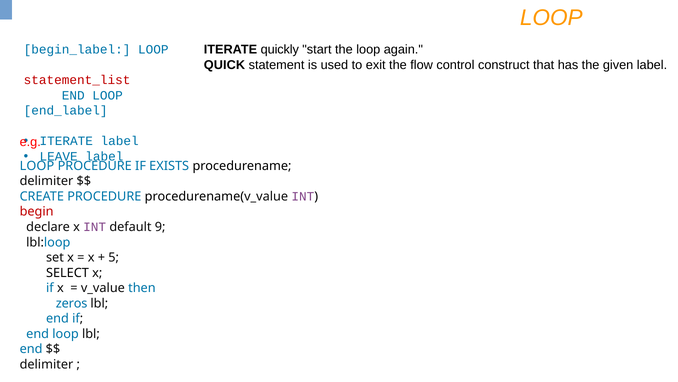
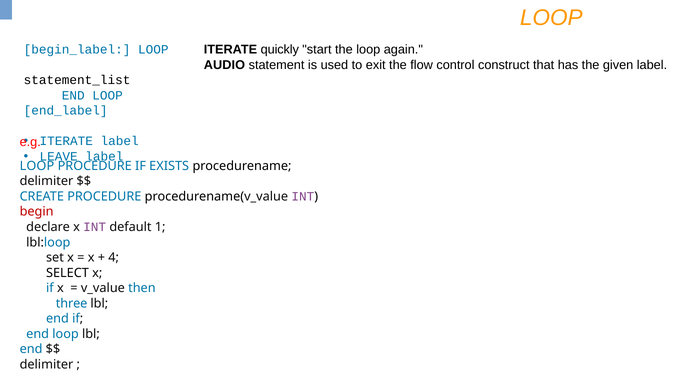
QUICK: QUICK -> AUDIO
statement_list colour: red -> black
9: 9 -> 1
5: 5 -> 4
zeros: zeros -> three
